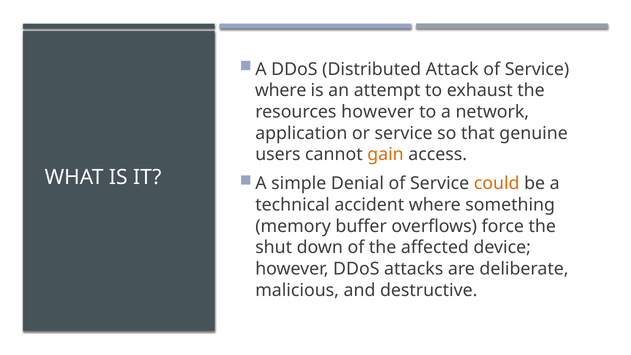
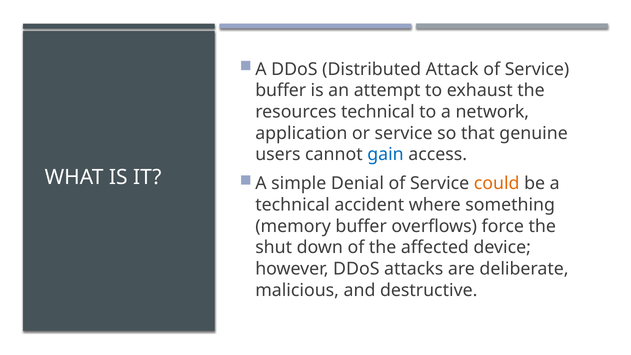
where at (281, 91): where -> buffer
resources however: however -> technical
gain colour: orange -> blue
